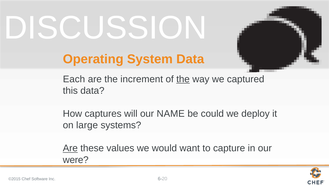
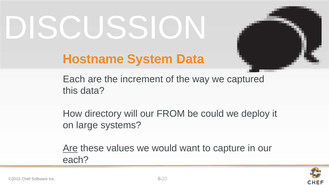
Operating: Operating -> Hostname
the at (183, 79) underline: present -> none
captures: captures -> directory
NAME: NAME -> FROM
were at (76, 160): were -> each
